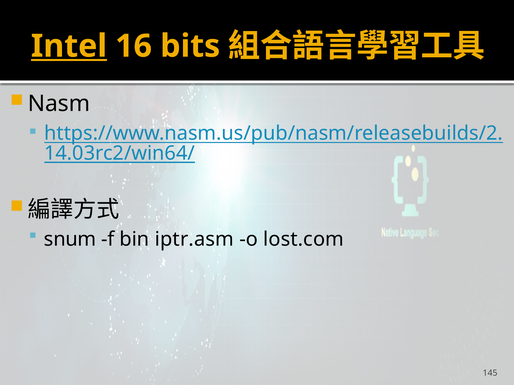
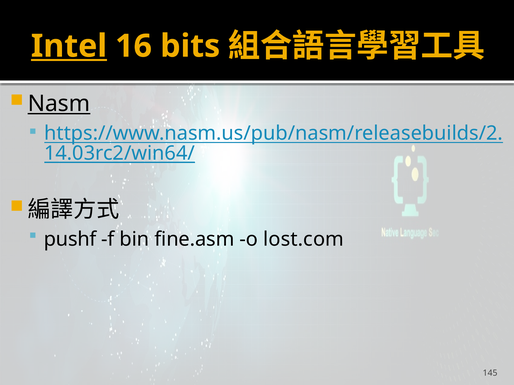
Nasm underline: none -> present
snum: snum -> pushf
iptr.asm: iptr.asm -> fine.asm
